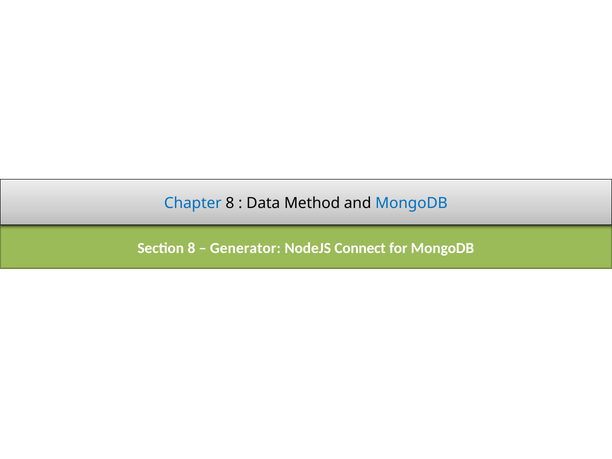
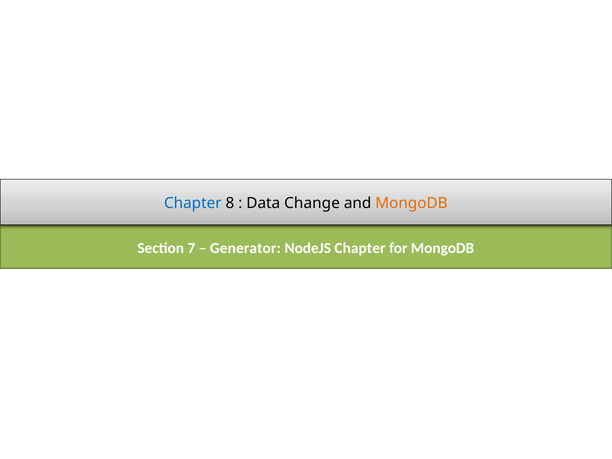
Method: Method -> Change
MongoDB at (411, 203) colour: blue -> orange
Section 8: 8 -> 7
NodeJS Connect: Connect -> Chapter
